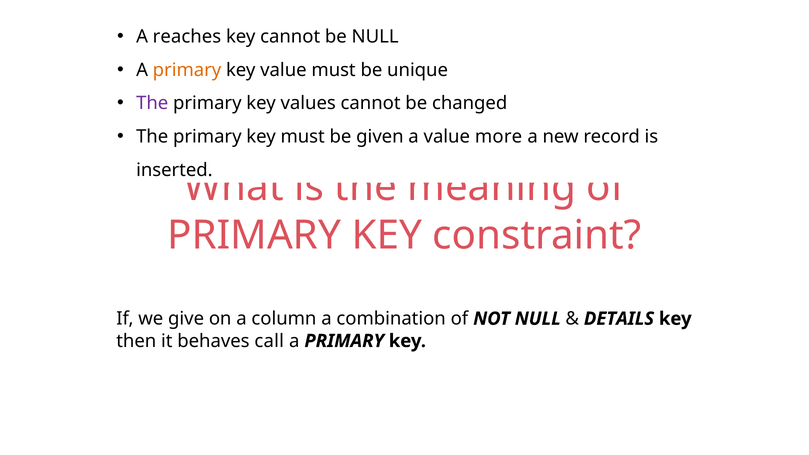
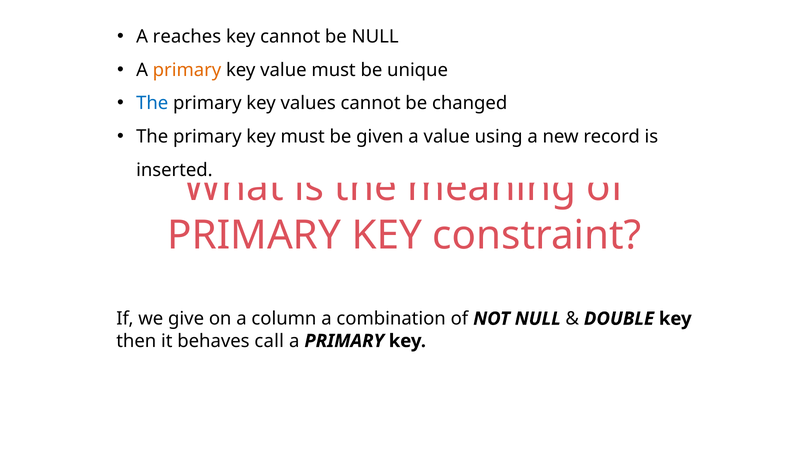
The at (152, 103) colour: purple -> blue
more: more -> using
DETAILS: DETAILS -> DOUBLE
